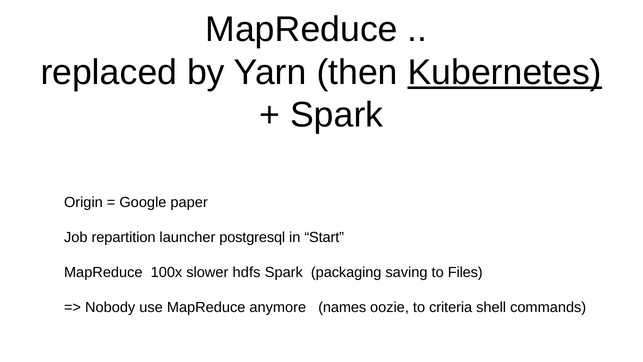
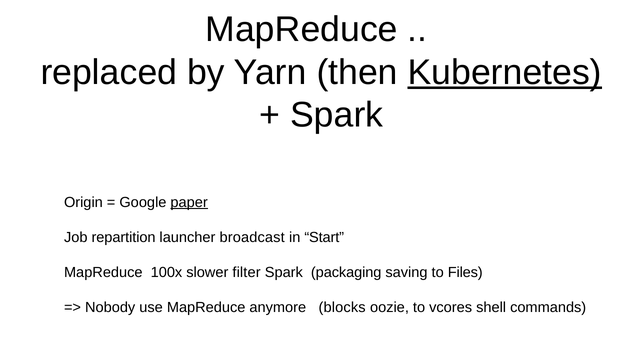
paper underline: none -> present
postgresql: postgresql -> broadcast
hdfs: hdfs -> filter
names: names -> blocks
criteria: criteria -> vcores
